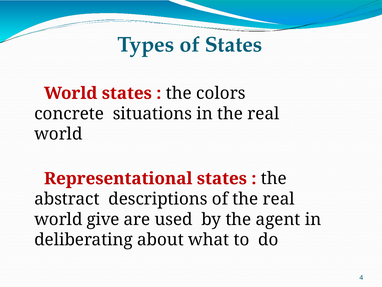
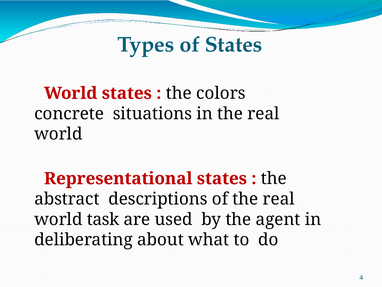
give: give -> task
